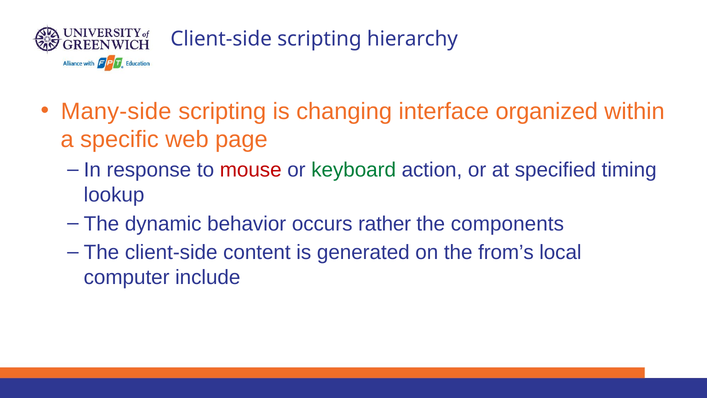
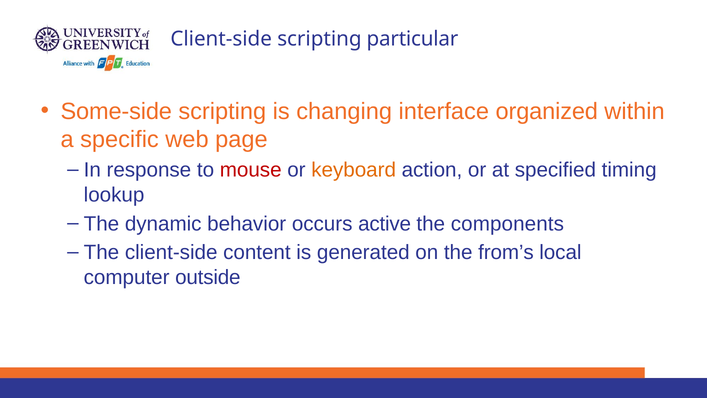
hierarchy: hierarchy -> particular
Many-side: Many-side -> Some-side
keyboard colour: green -> orange
rather: rather -> active
include: include -> outside
